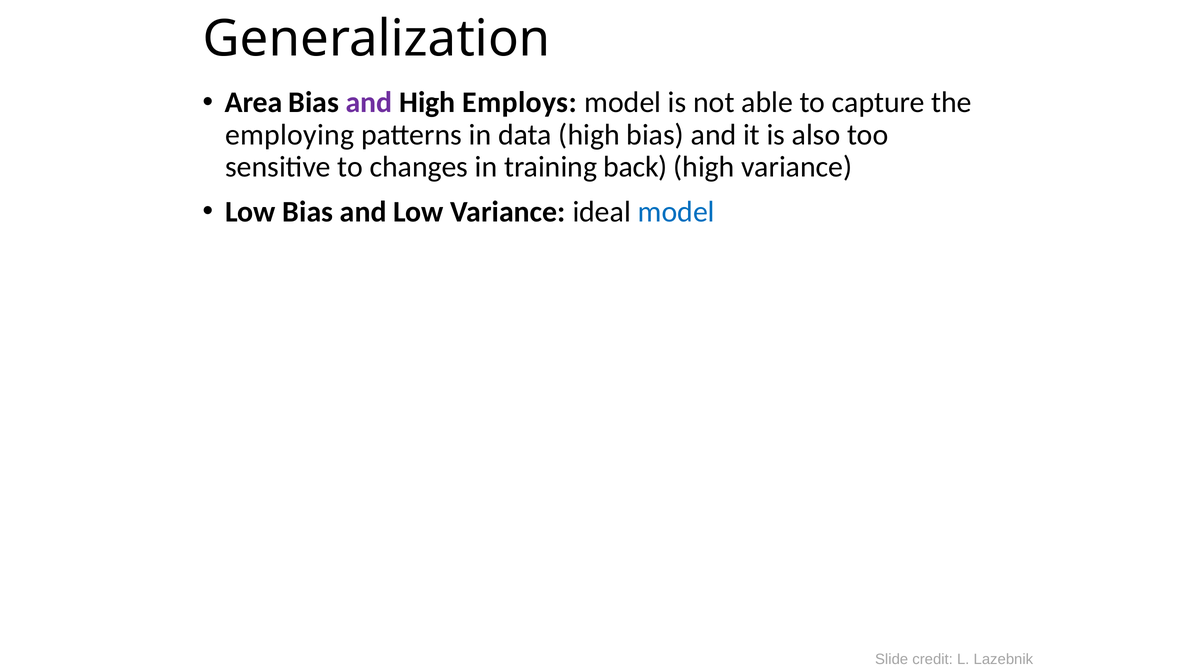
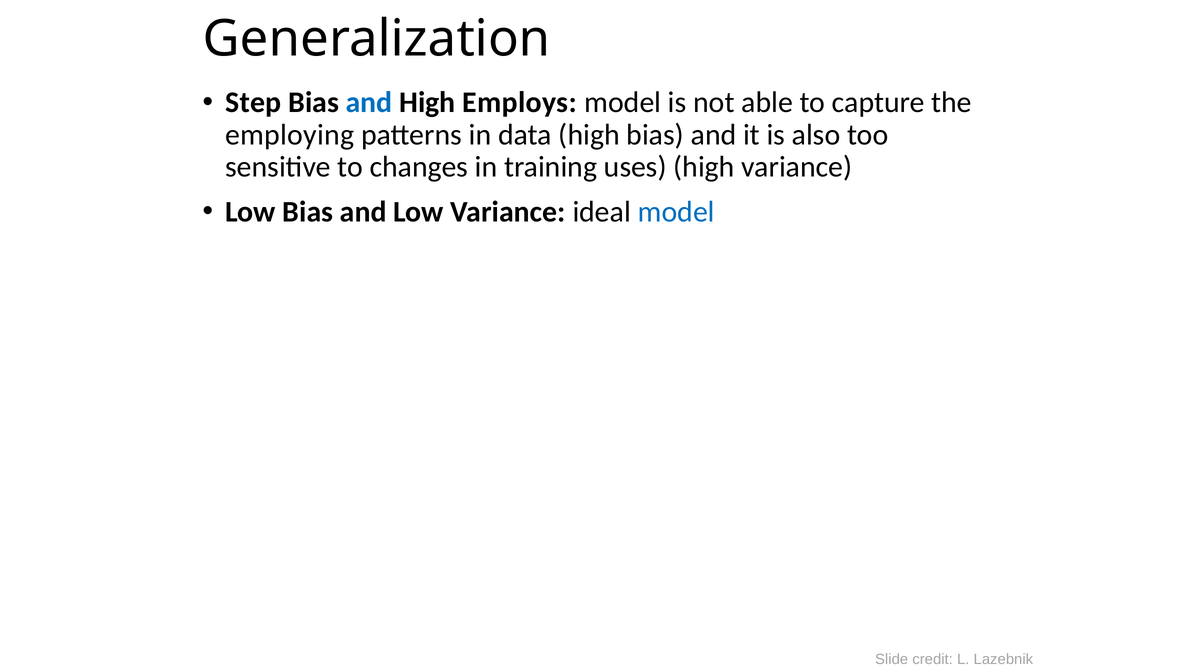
Area: Area -> Step
and at (369, 103) colour: purple -> blue
back: back -> uses
